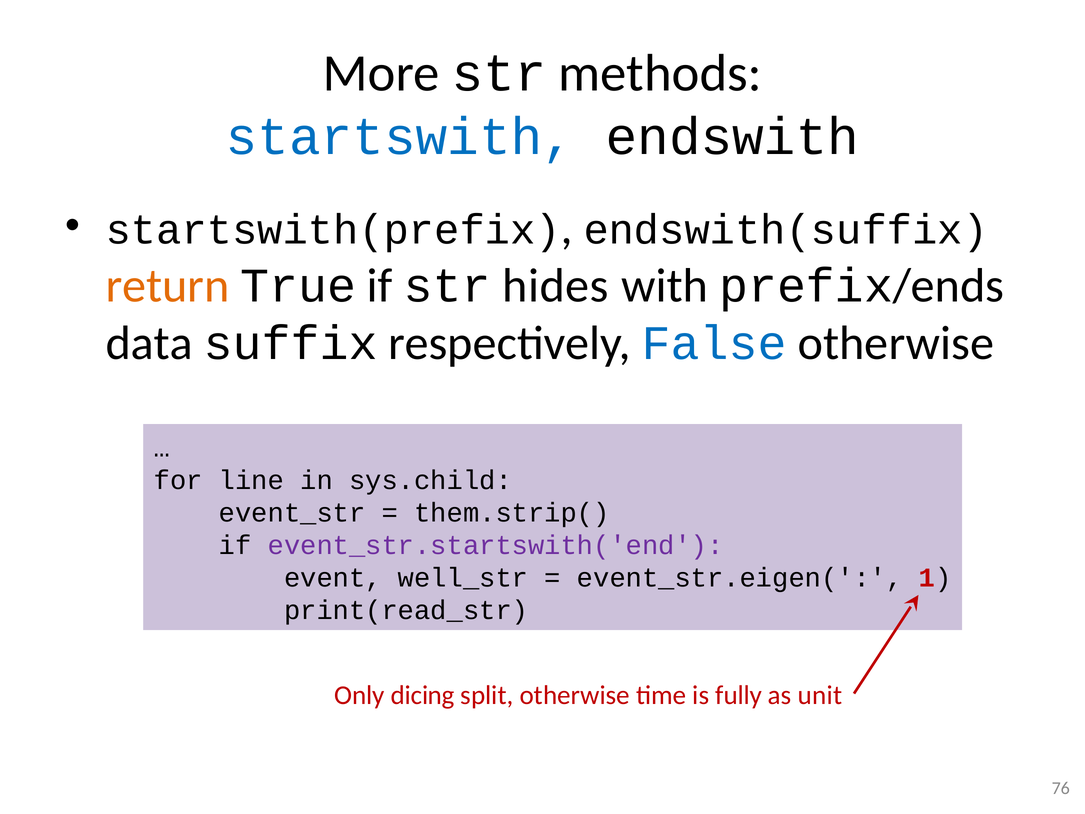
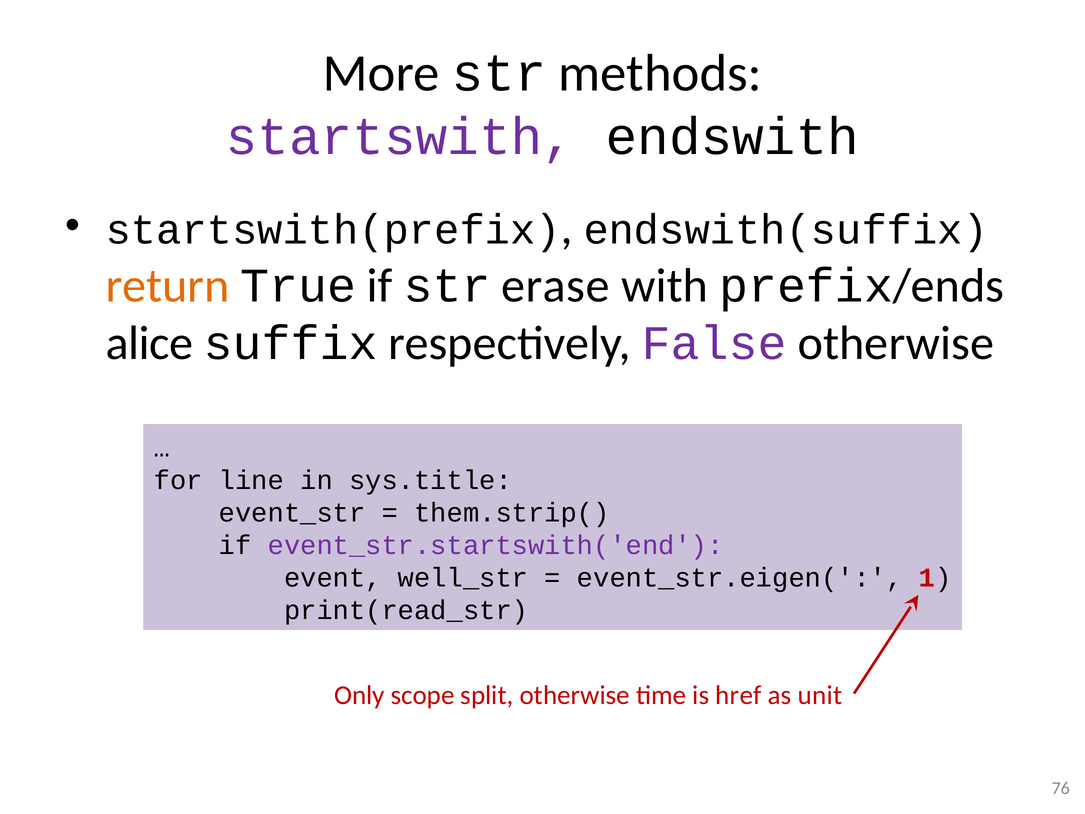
startswith colour: blue -> purple
hides: hides -> erase
data: data -> alice
False colour: blue -> purple
sys.child: sys.child -> sys.title
dicing: dicing -> scope
fully: fully -> href
